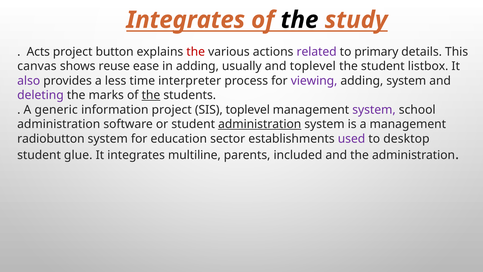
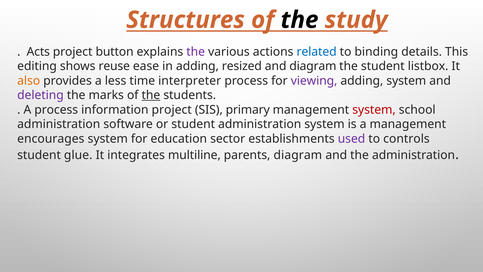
Integrates at (186, 20): Integrates -> Structures
the at (196, 52) colour: red -> purple
related colour: purple -> blue
primary: primary -> binding
canvas: canvas -> editing
usually: usually -> resized
and toplevel: toplevel -> diagram
also colour: purple -> orange
A generic: generic -> process
SIS toplevel: toplevel -> primary
system at (374, 110) colour: purple -> red
administration at (260, 124) underline: present -> none
radiobutton: radiobutton -> encourages
desktop: desktop -> controls
parents included: included -> diagram
